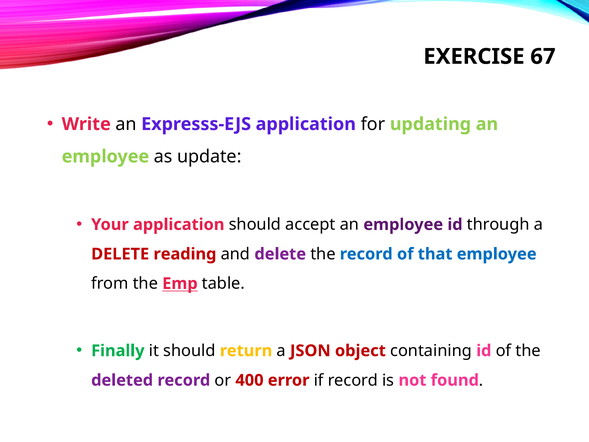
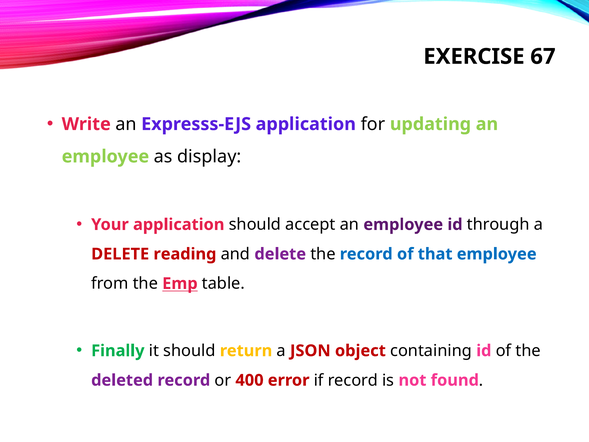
update: update -> display
